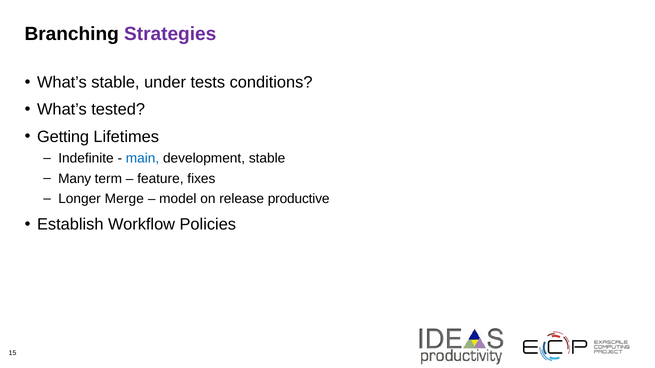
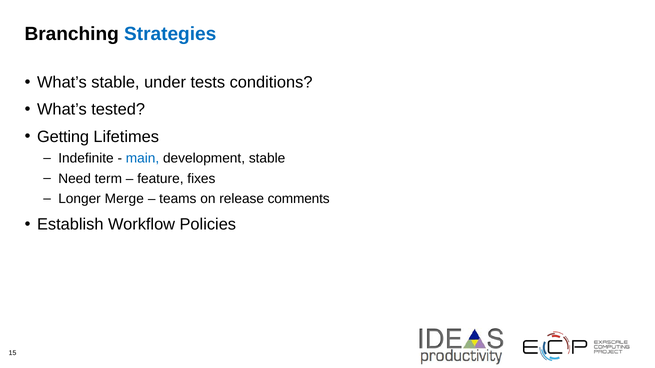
Strategies colour: purple -> blue
Many: Many -> Need
model: model -> teams
productive: productive -> comments
